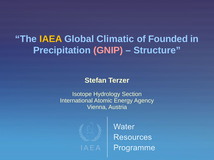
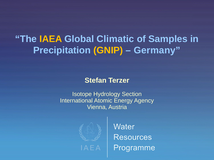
Founded: Founded -> Samples
GNIP colour: pink -> yellow
Structure: Structure -> Germany
